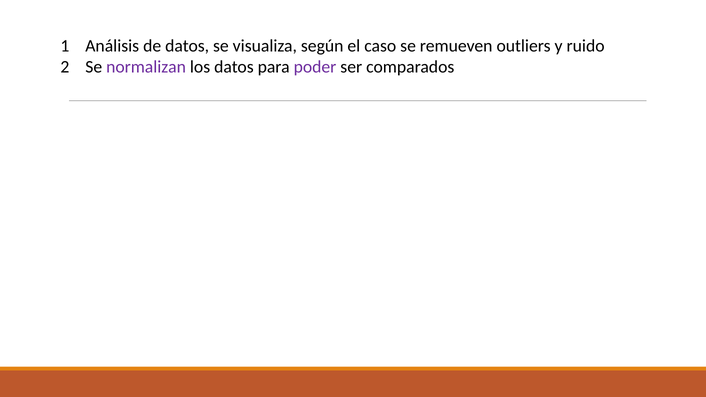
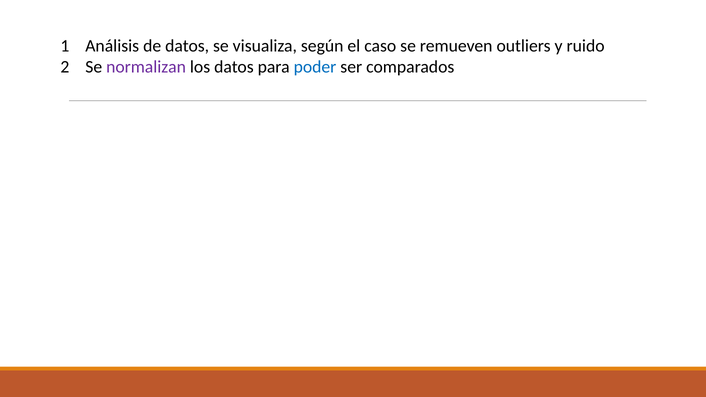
poder colour: purple -> blue
